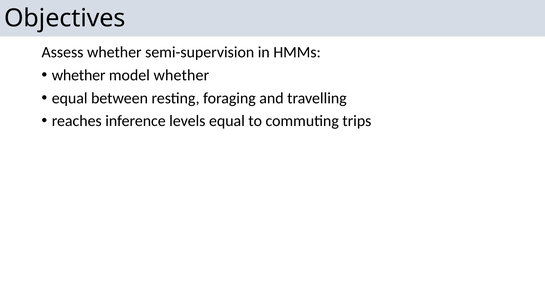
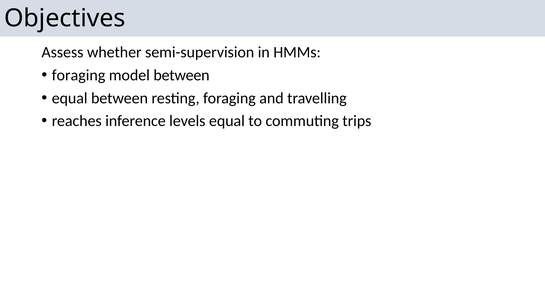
whether at (79, 75): whether -> foraging
model whether: whether -> between
